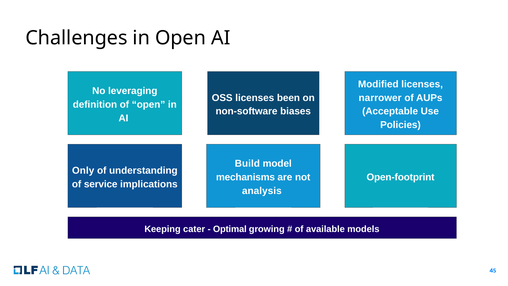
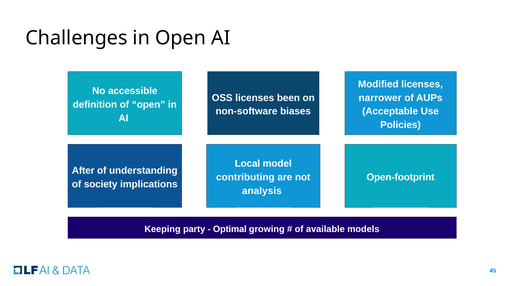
leveraging: leveraging -> accessible
Build: Build -> Local
Only: Only -> After
mechanisms: mechanisms -> contributing
service: service -> society
cater: cater -> party
